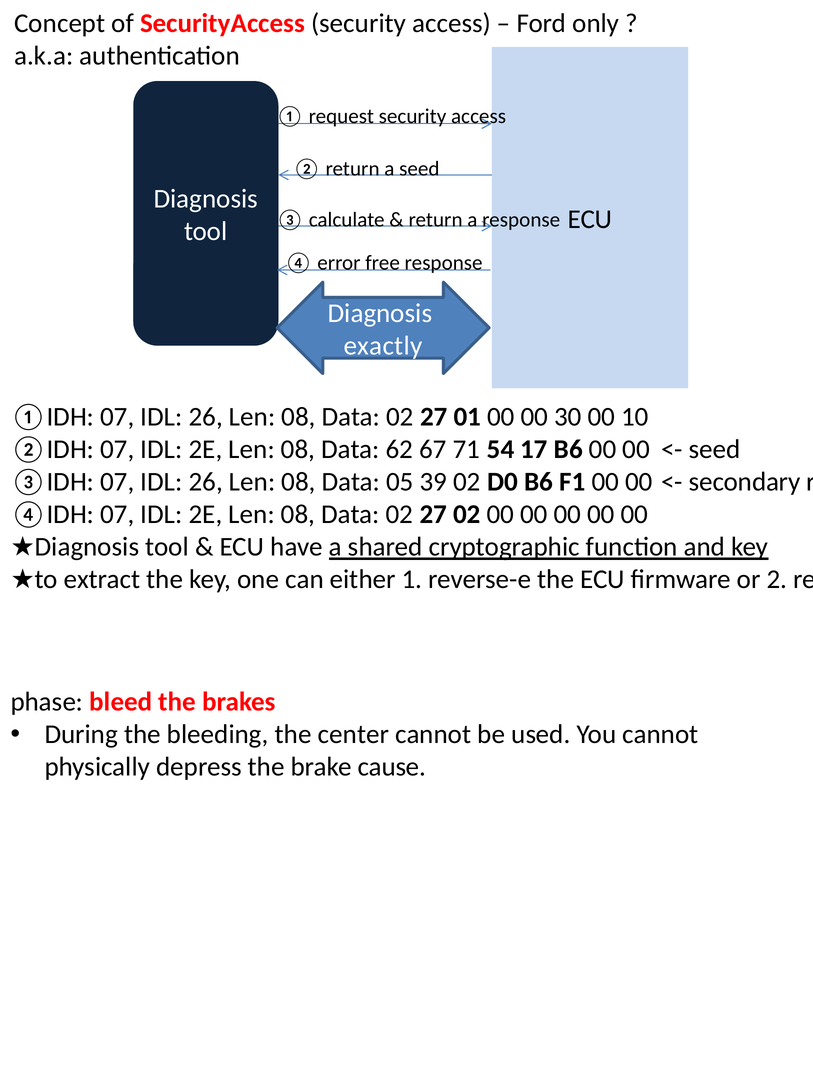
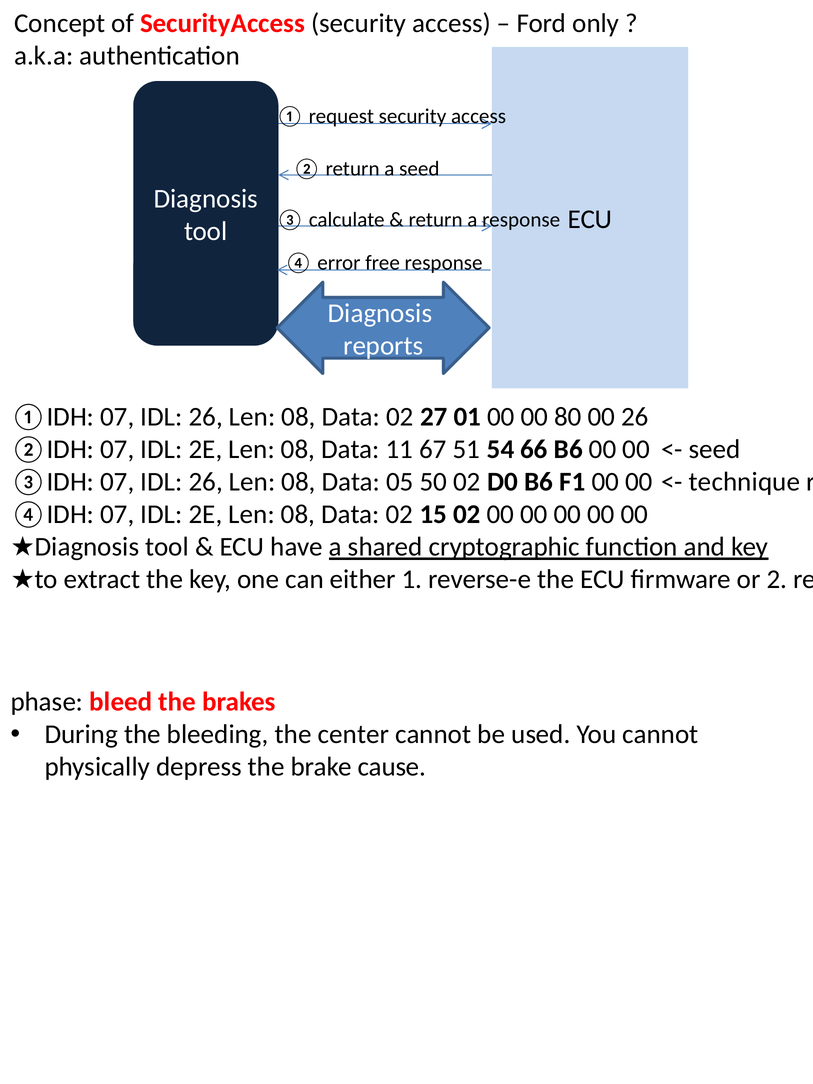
exactly: exactly -> reports
30: 30 -> 80
00 10: 10 -> 26
62: 62 -> 11
71: 71 -> 51
17: 17 -> 66
39: 39 -> 50
secondary: secondary -> technique
27 at (433, 514): 27 -> 15
